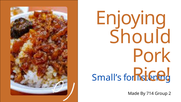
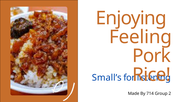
Should: Should -> Feeling
